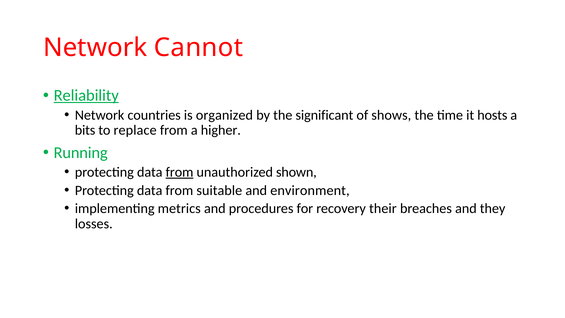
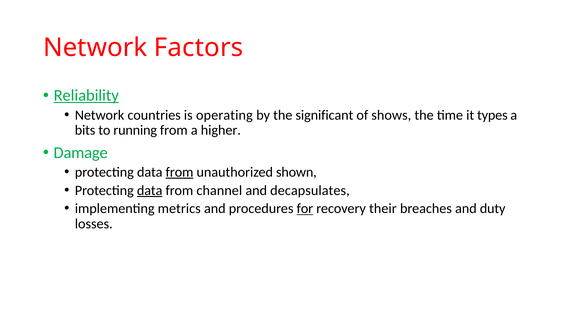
Cannot: Cannot -> Factors
organized: organized -> operating
hosts: hosts -> types
replace: replace -> running
Running: Running -> Damage
data at (150, 190) underline: none -> present
suitable: suitable -> channel
environment: environment -> decapsulates
for underline: none -> present
they: they -> duty
